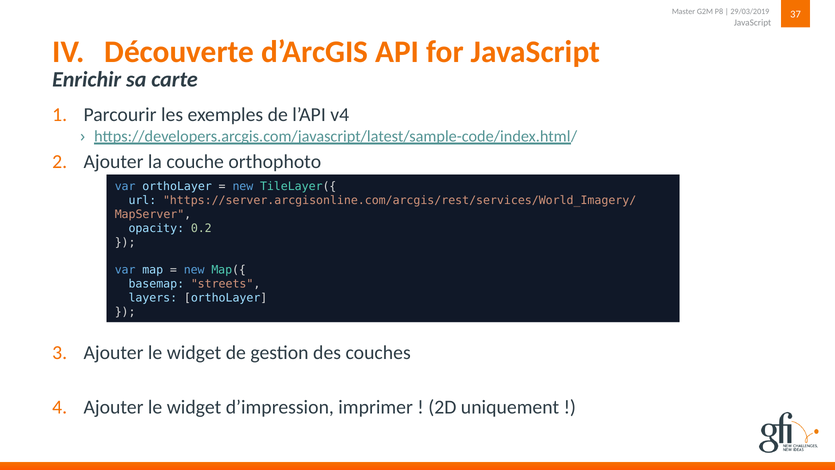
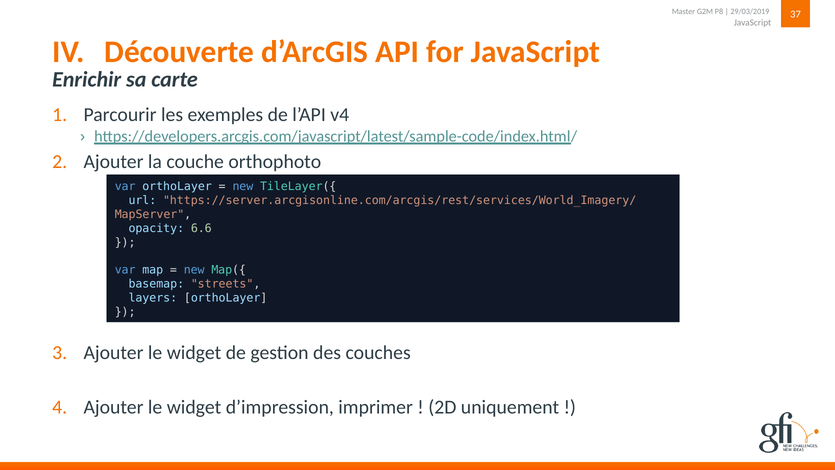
0.2: 0.2 -> 6.6
